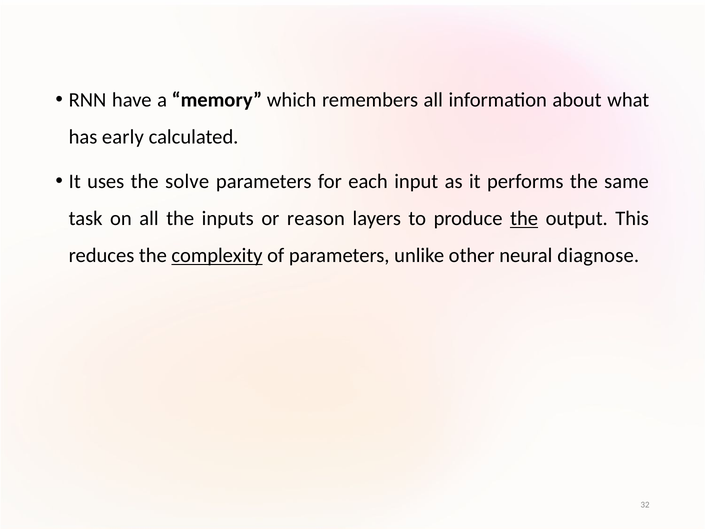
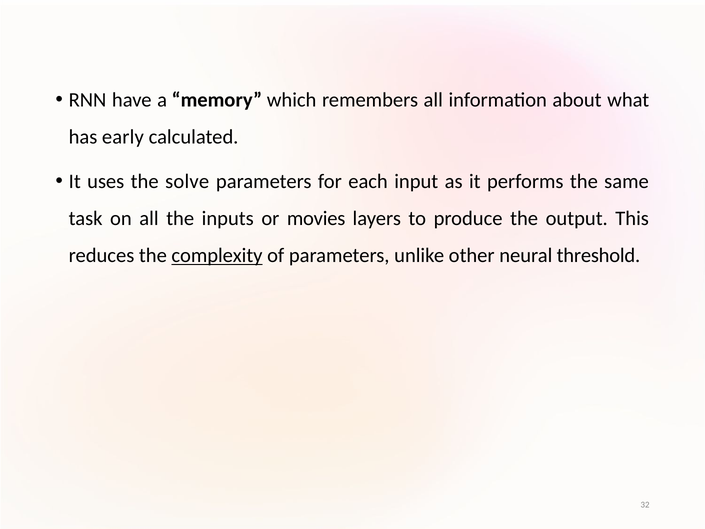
reason: reason -> movies
the at (524, 218) underline: present -> none
diagnose: diagnose -> threshold
